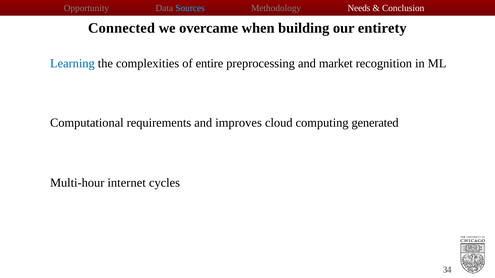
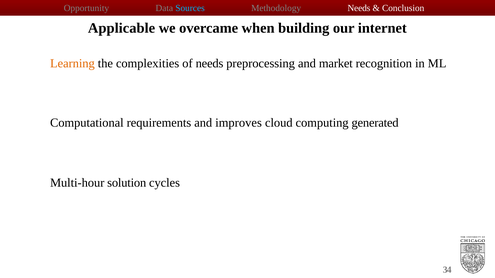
Connected: Connected -> Applicable
entirety: entirety -> internet
Learning colour: blue -> orange
of entire: entire -> needs
internet: internet -> solution
